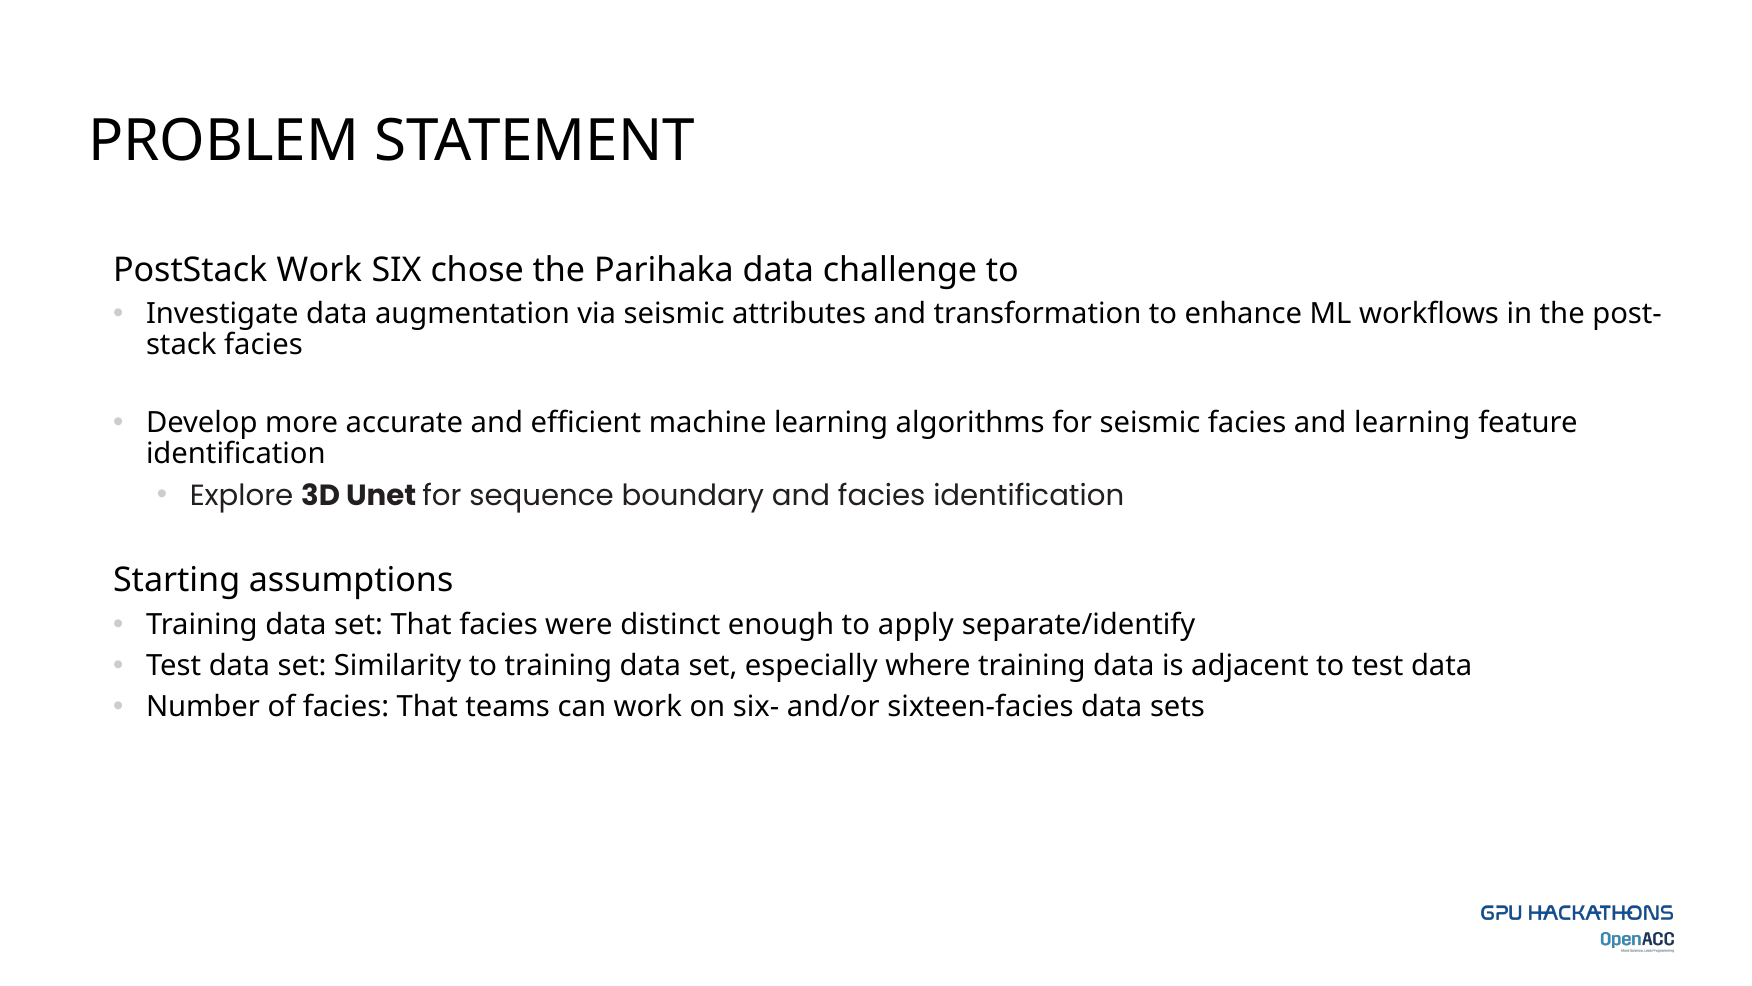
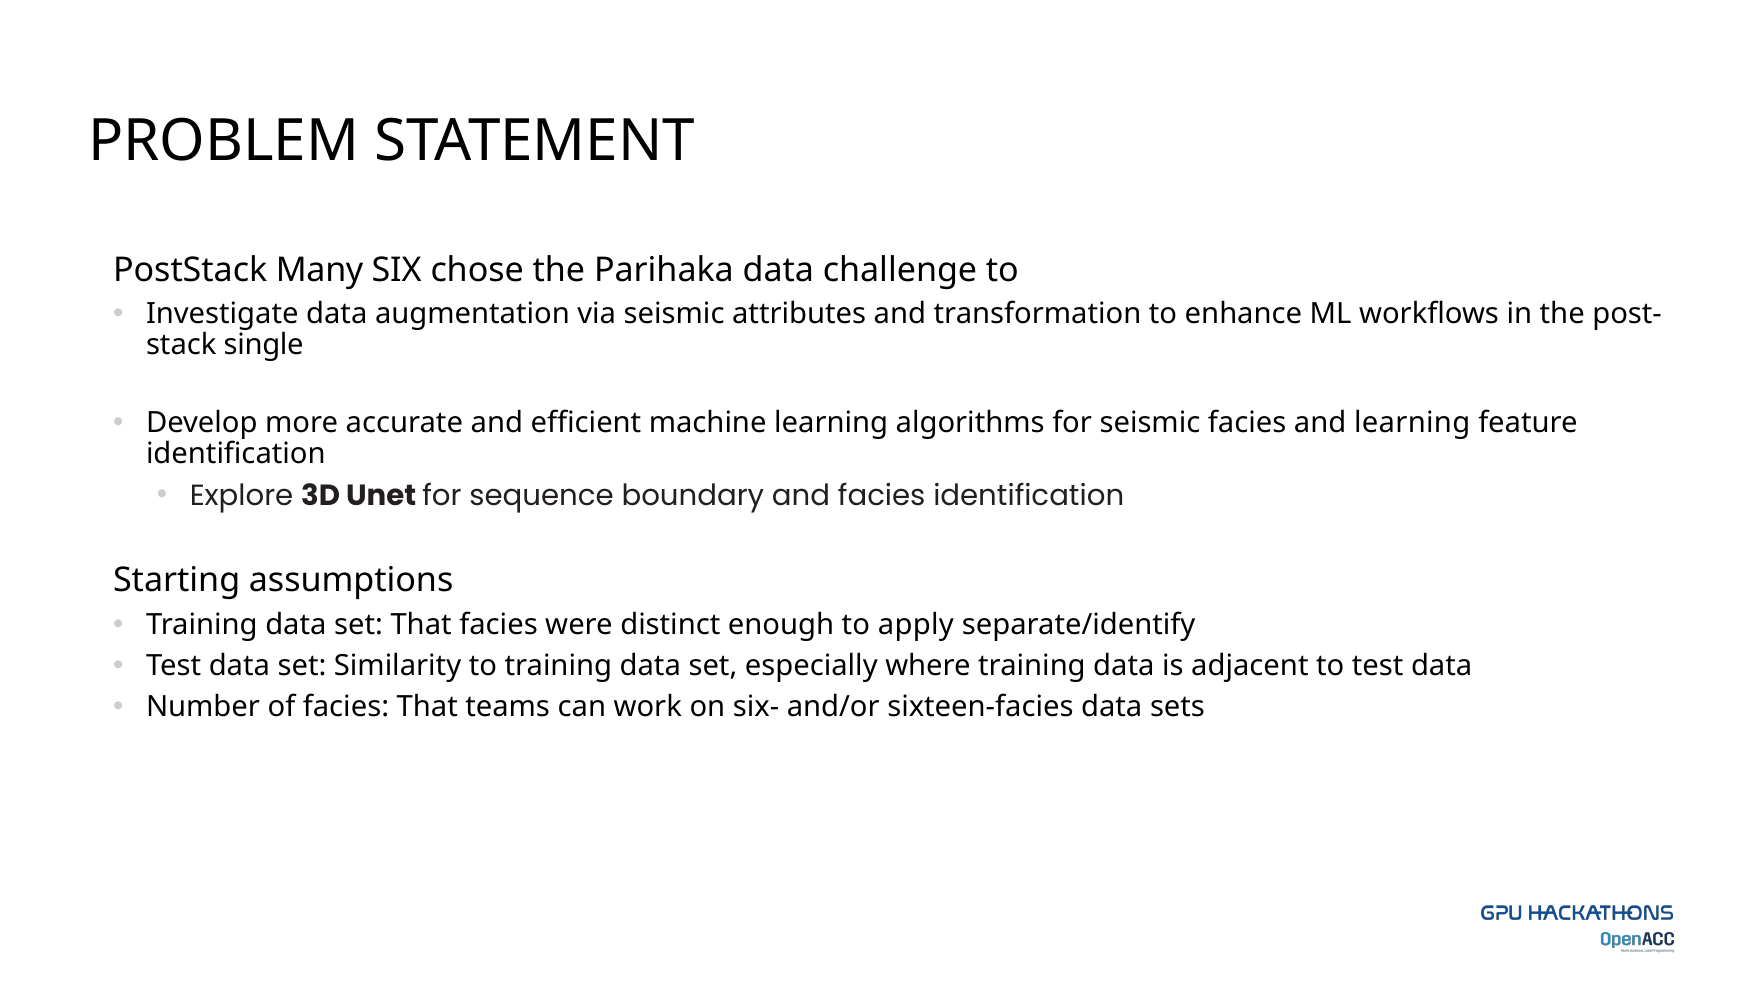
PostStack Work: Work -> Many
facies at (263, 345): facies -> single
